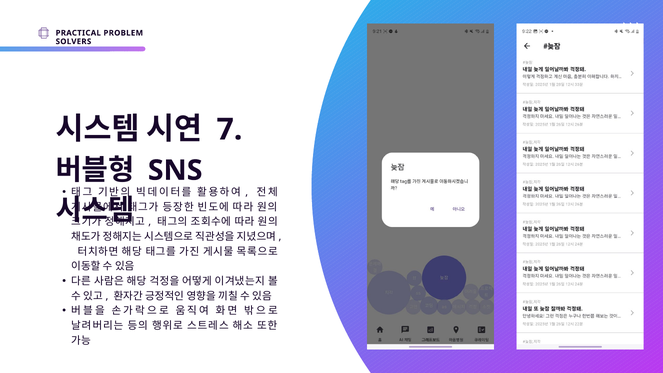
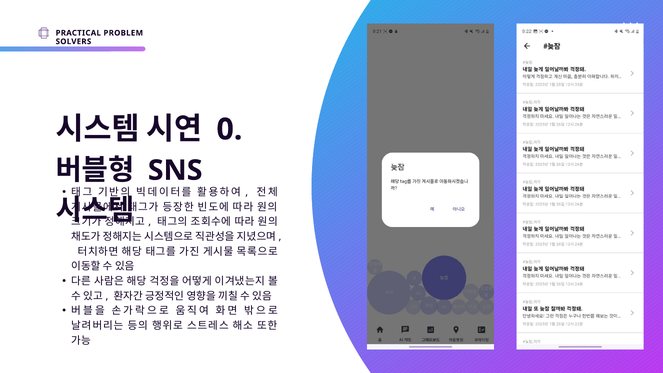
7: 7 -> 0
